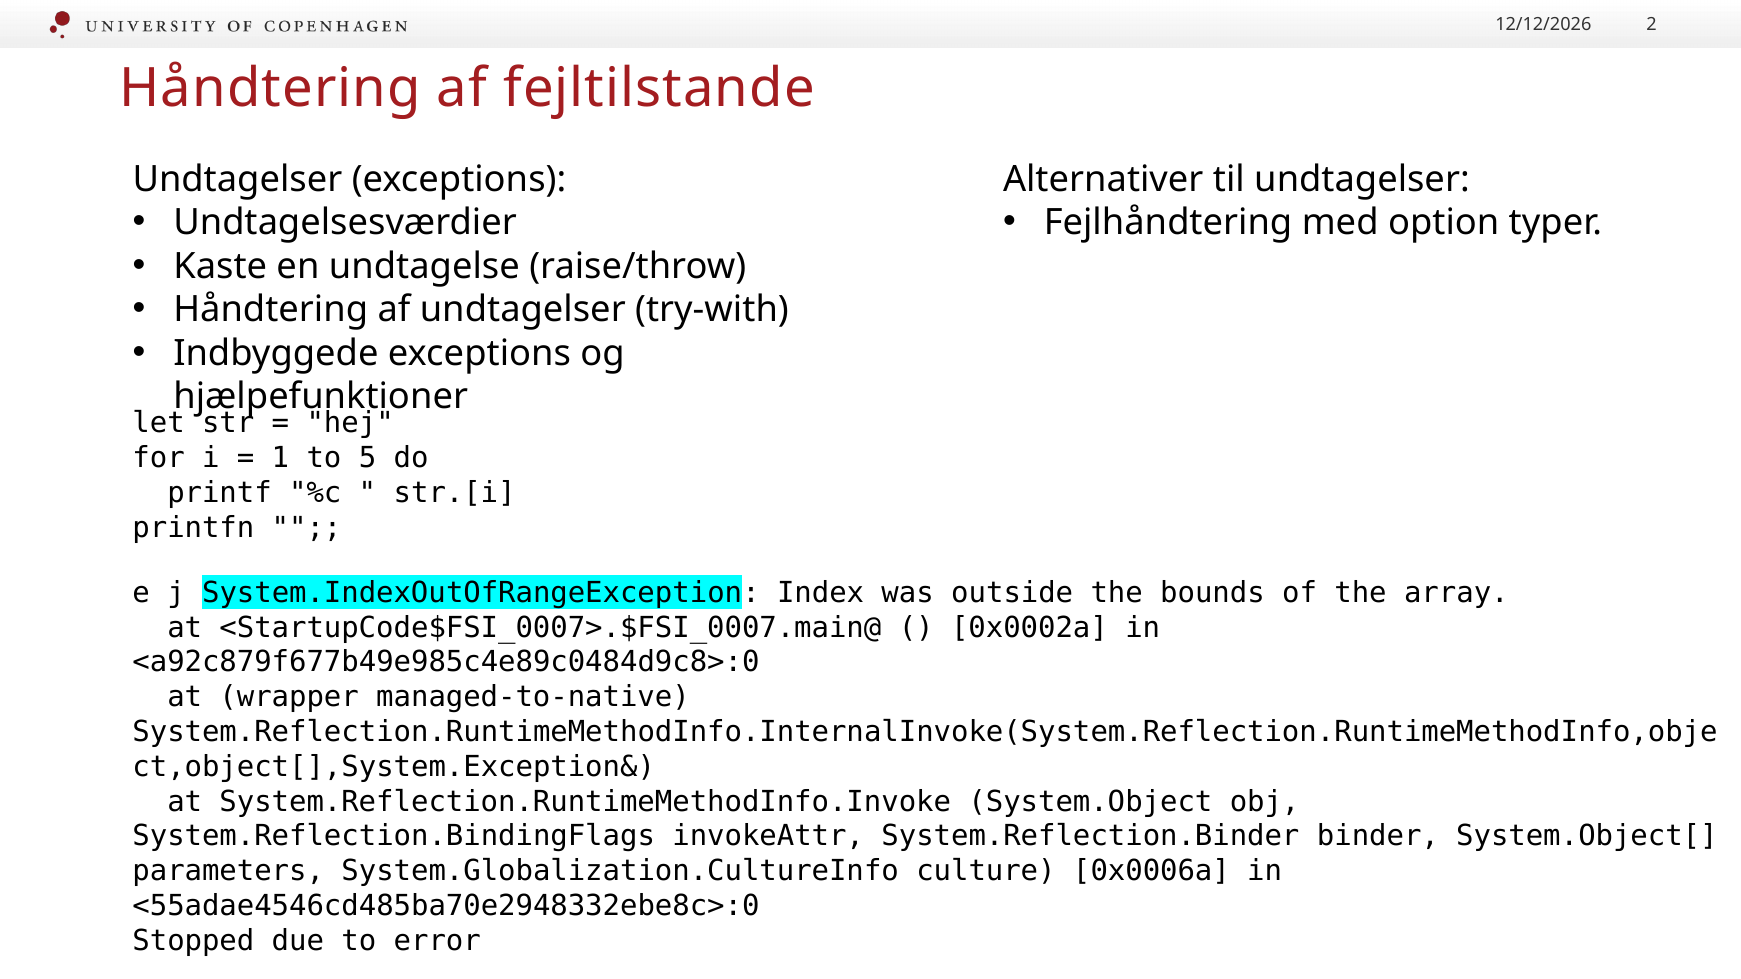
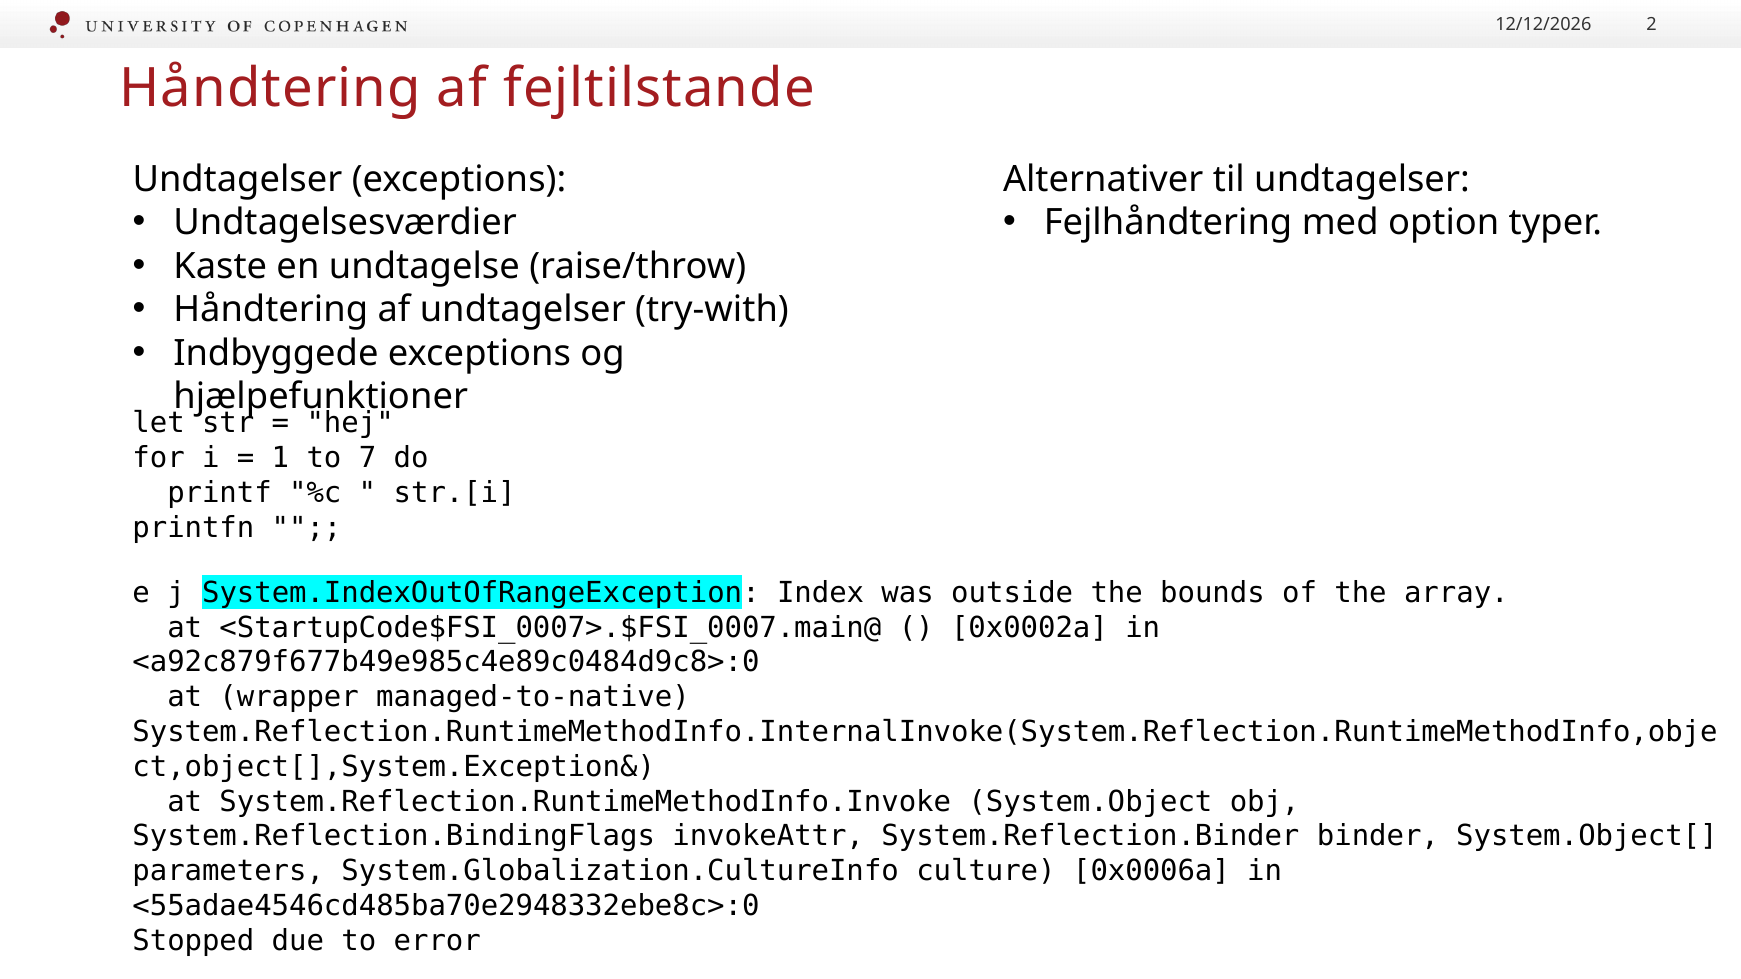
5: 5 -> 7
